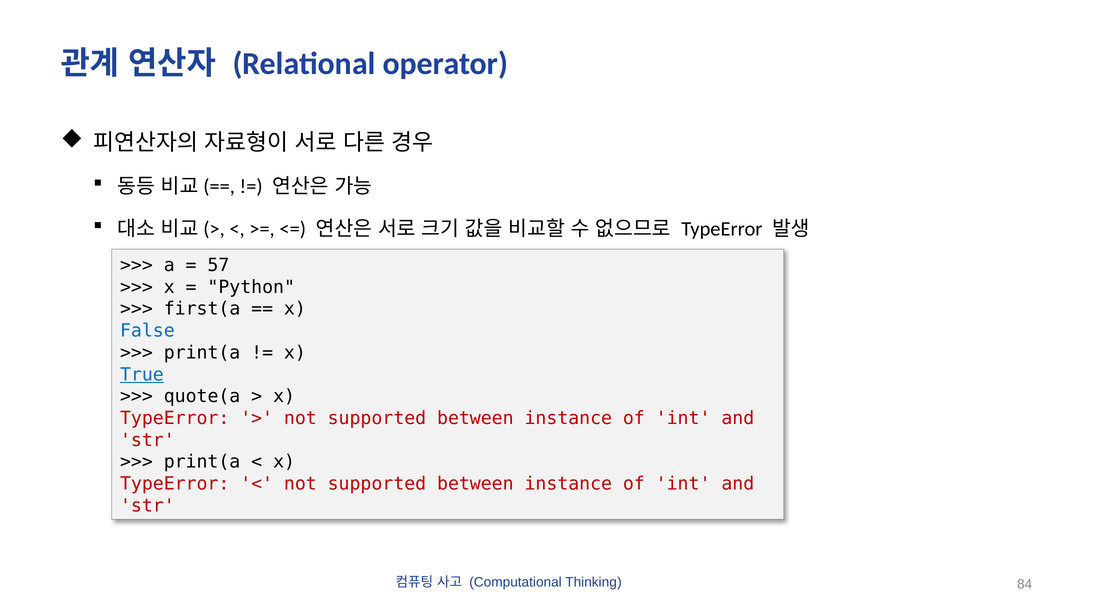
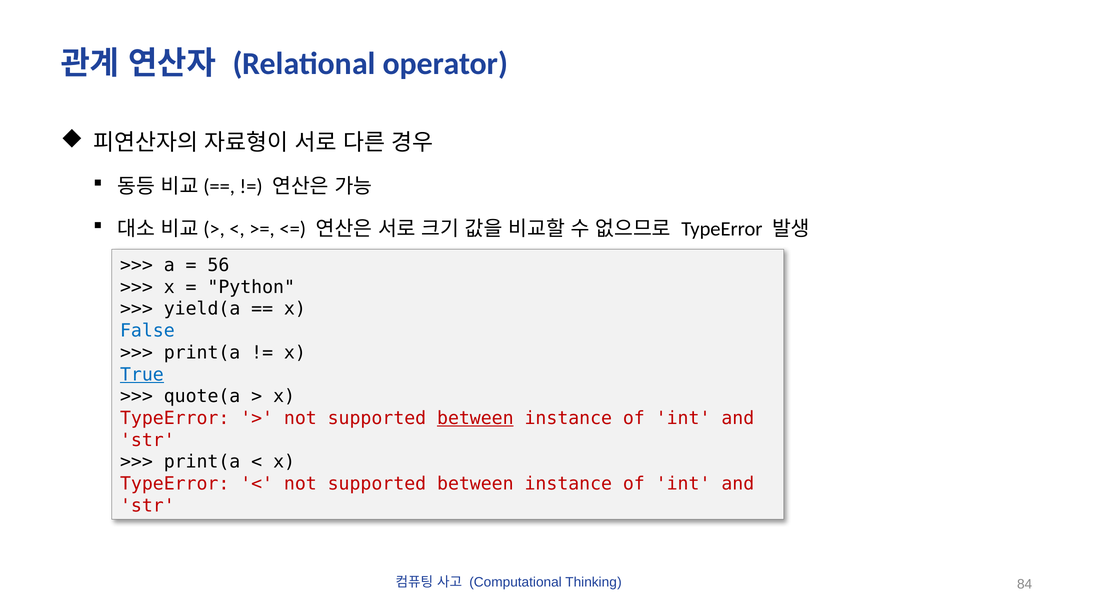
57: 57 -> 56
first(a: first(a -> yield(a
between at (475, 418) underline: none -> present
